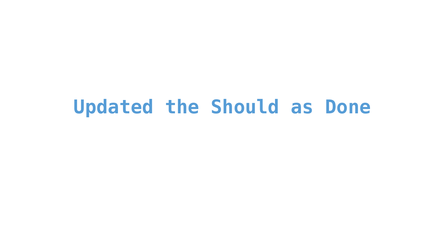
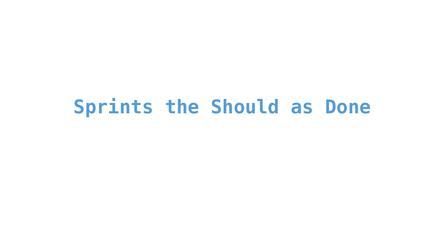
Updated: Updated -> Sprints
